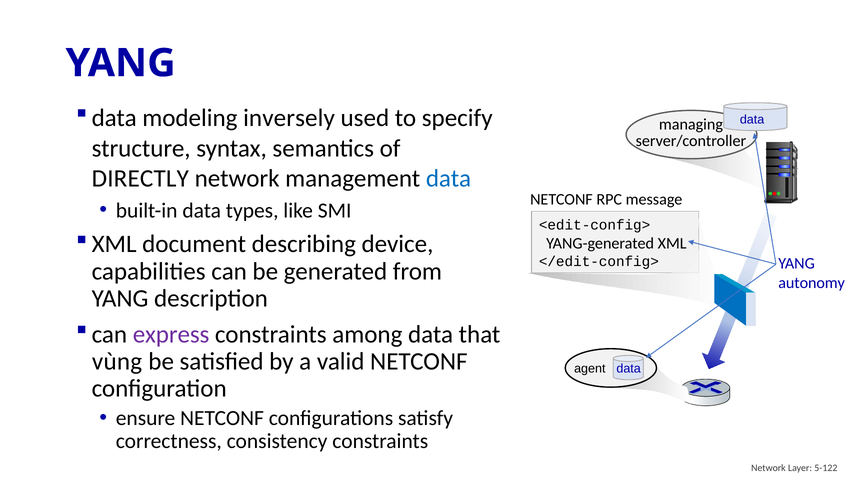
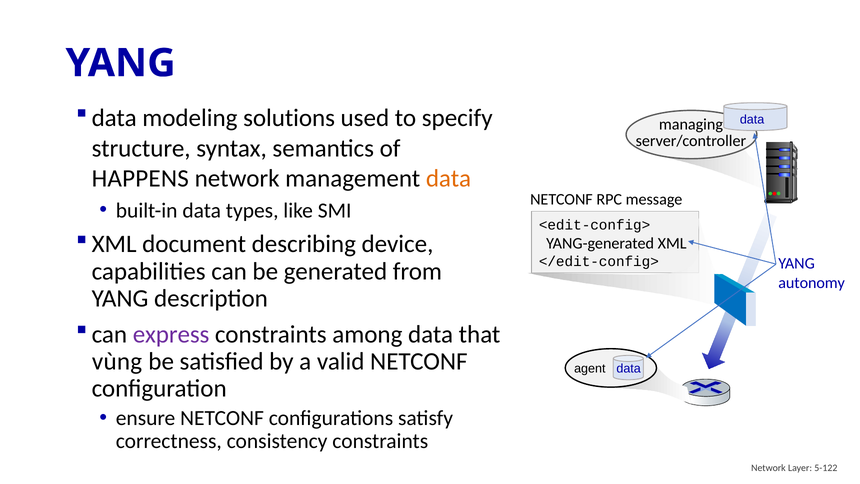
inversely: inversely -> solutions
DIRECTLY: DIRECTLY -> HAPPENS
data at (448, 178) colour: blue -> orange
